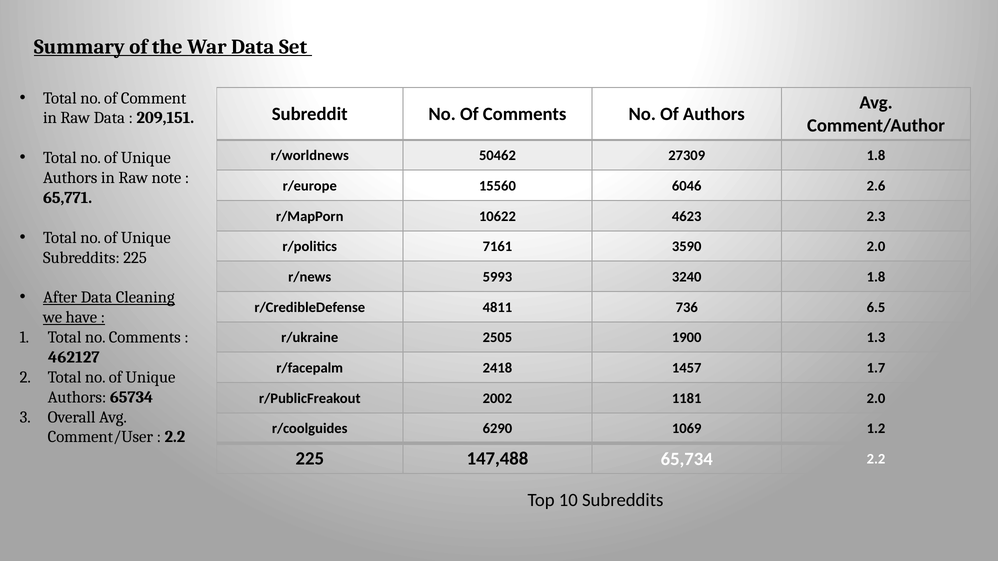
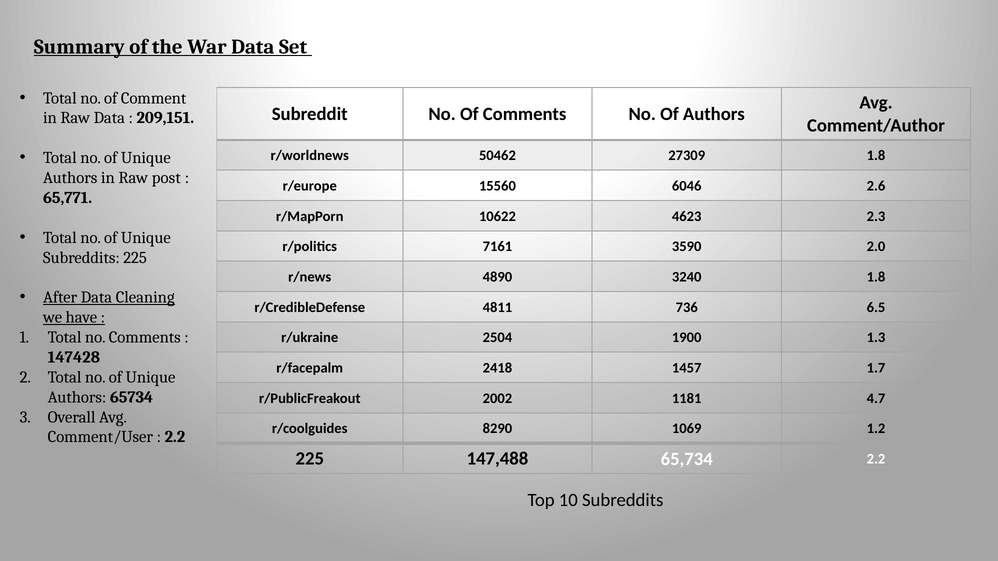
note: note -> post
5993: 5993 -> 4890
2505: 2505 -> 2504
462127: 462127 -> 147428
1181 2.0: 2.0 -> 4.7
6290: 6290 -> 8290
